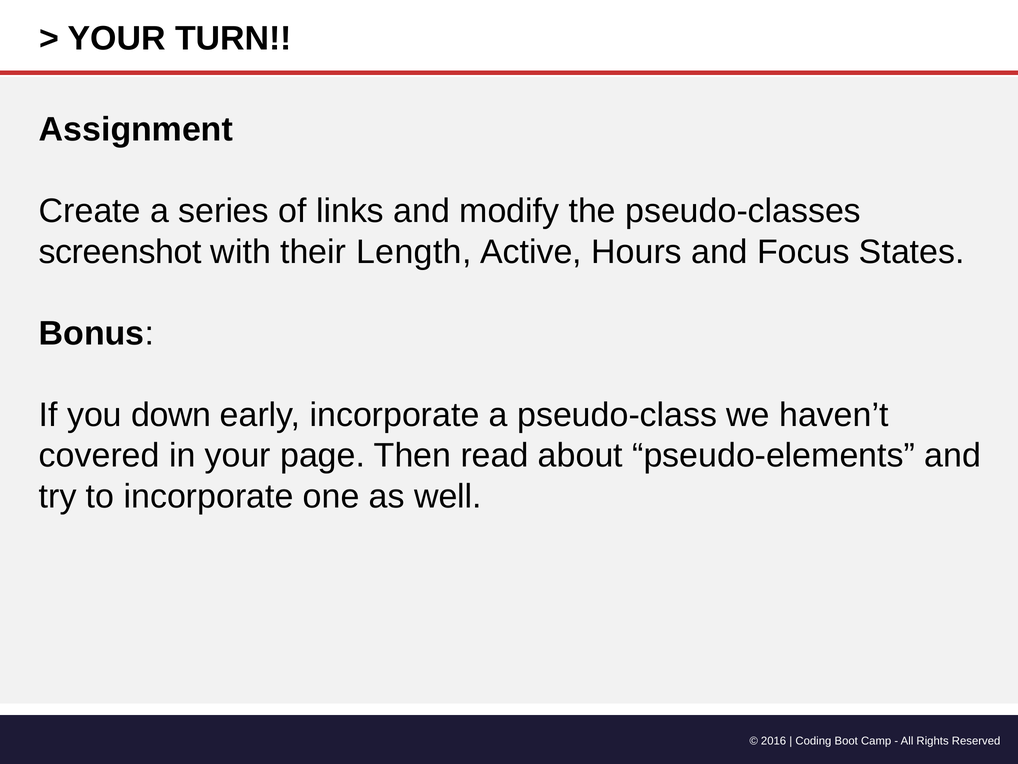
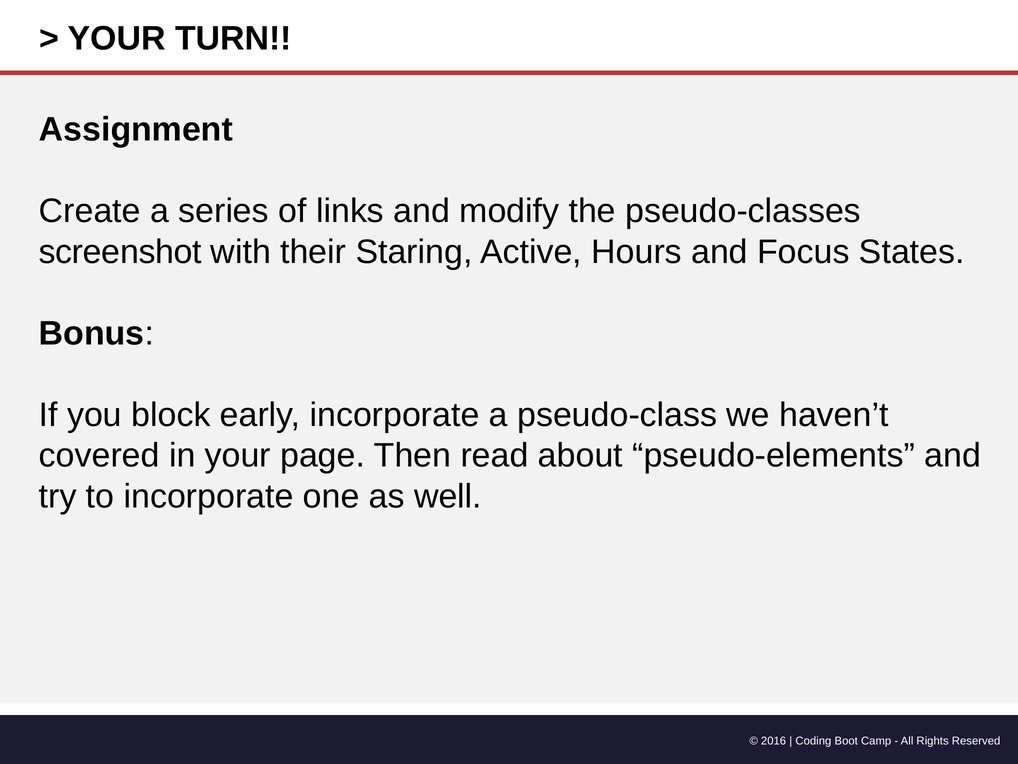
Length: Length -> Staring
down: down -> block
